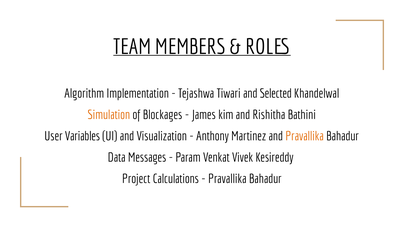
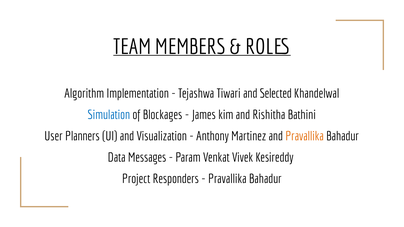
Simulation colour: orange -> blue
Variables: Variables -> Planners
Calculations: Calculations -> Responders
